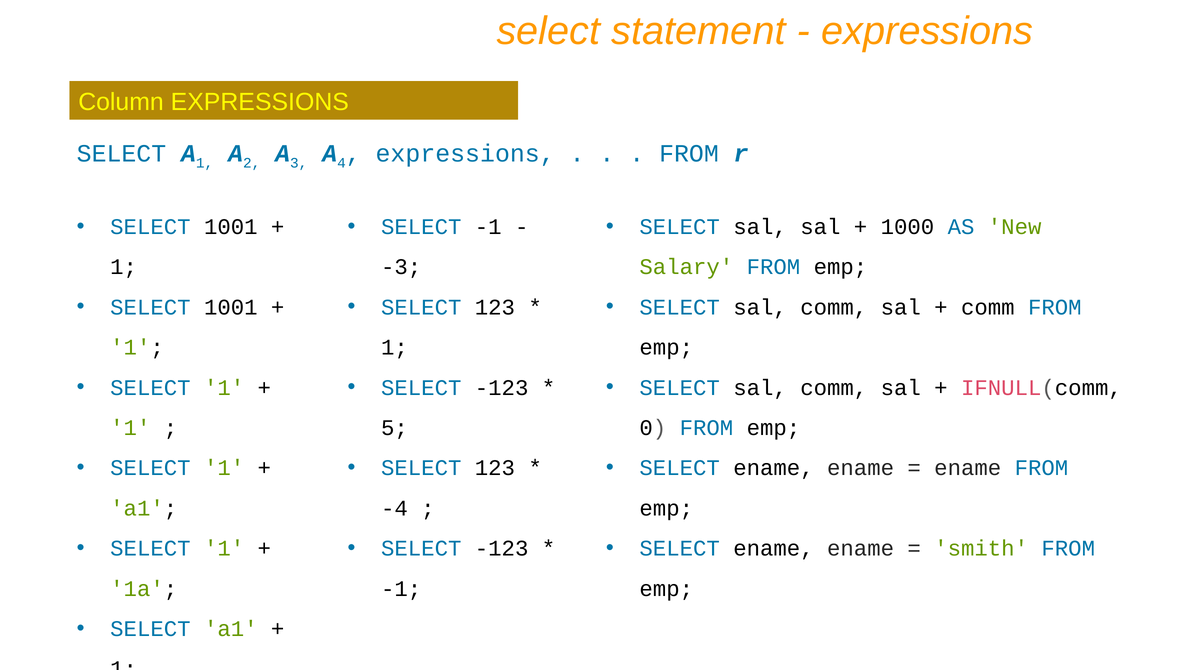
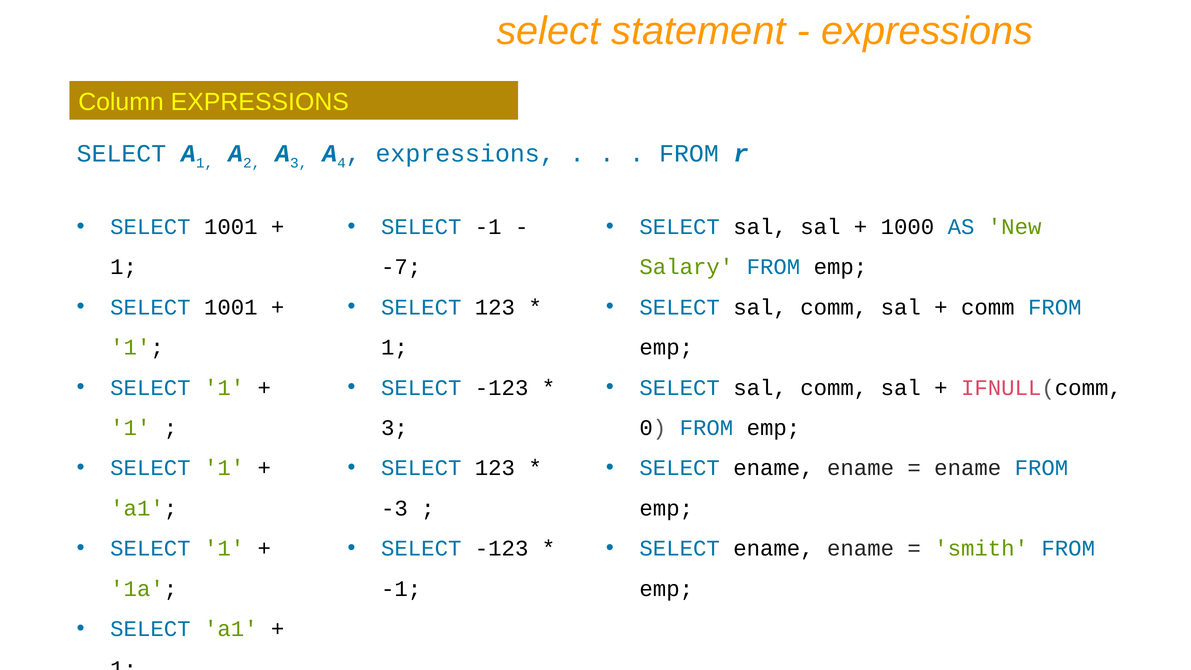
-3: -3 -> -7
5 at (394, 428): 5 -> 3
-4: -4 -> -3
